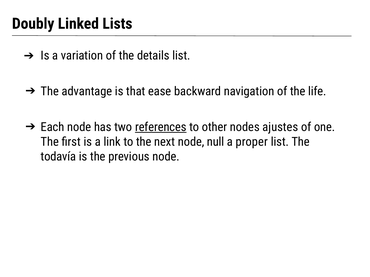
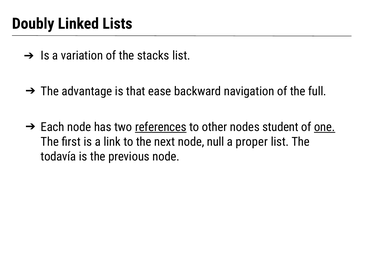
details: details -> stacks
life: life -> full
ajustes: ajustes -> student
one underline: none -> present
